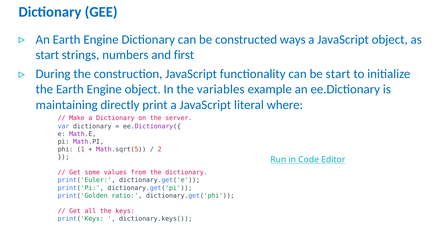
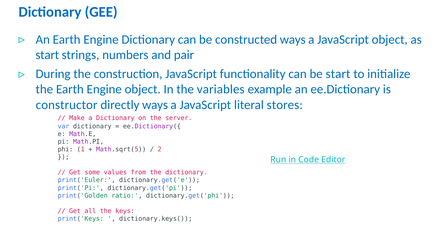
first: first -> pair
maintaining: maintaining -> constructor
directly print: print -> ways
where: where -> stores
